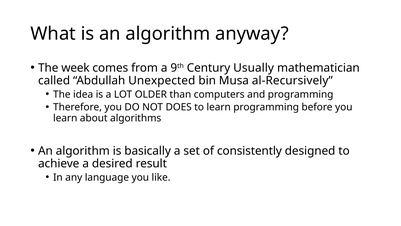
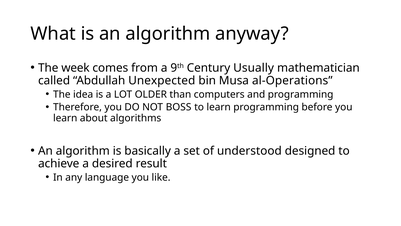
al-Recursively: al-Recursively -> al-Operations
DOES: DOES -> BOSS
consistently: consistently -> understood
